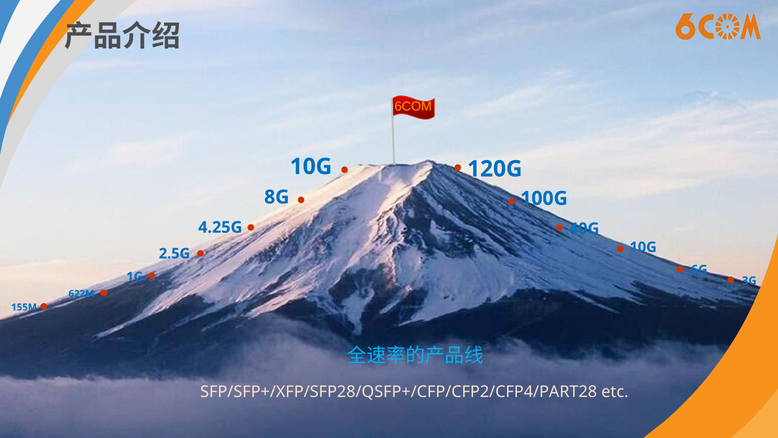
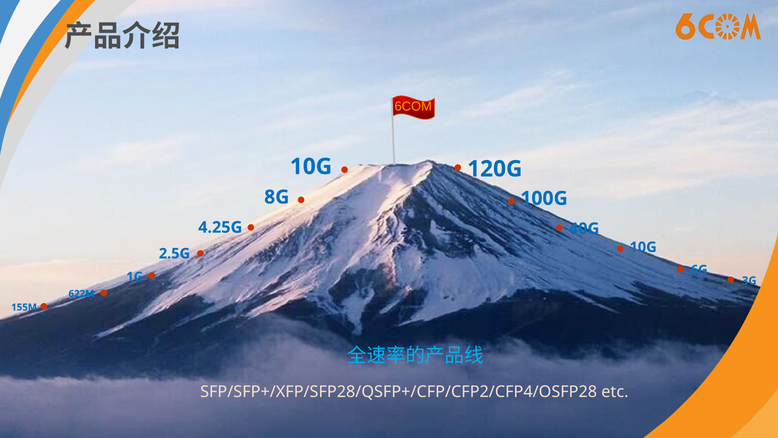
SFP/SFP+/XFP/SFP28/QSFP+/CFP/CFP2/CFP4/PART28: SFP/SFP+/XFP/SFP28/QSFP+/CFP/CFP2/CFP4/PART28 -> SFP/SFP+/XFP/SFP28/QSFP+/CFP/CFP2/CFP4/OSFP28
